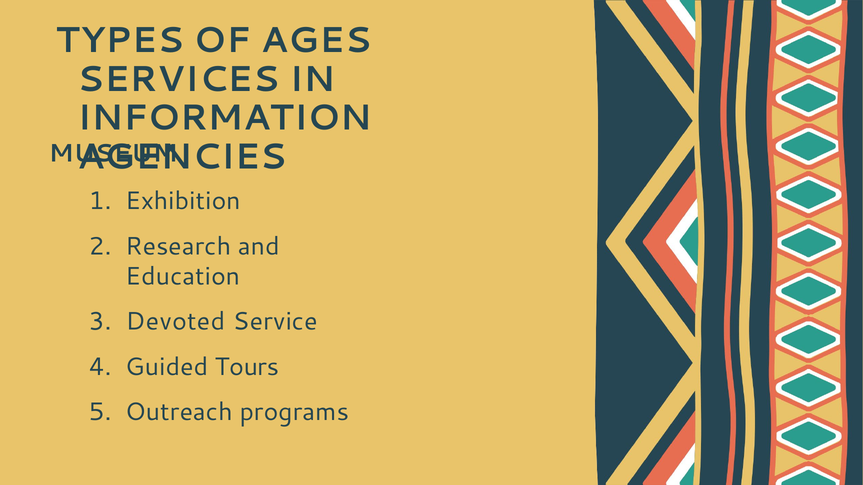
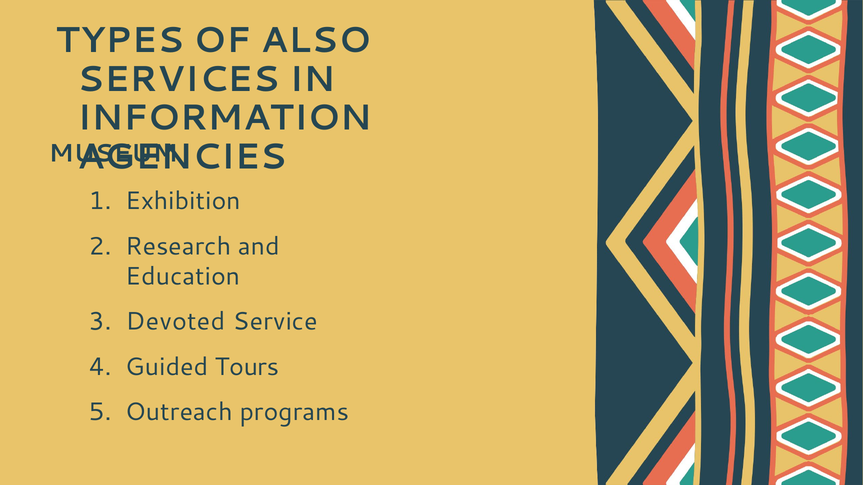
AGES: AGES -> ALSO
